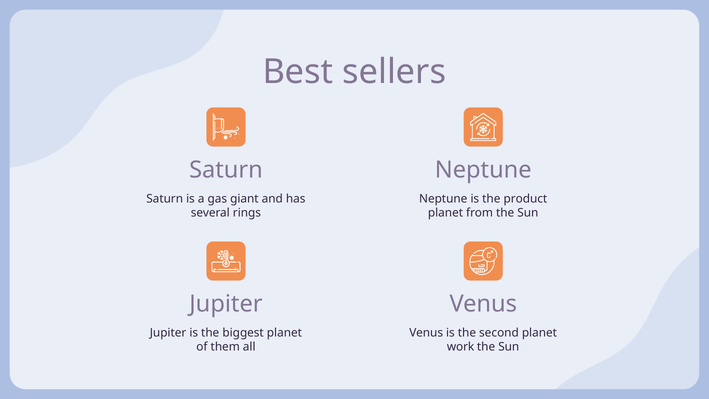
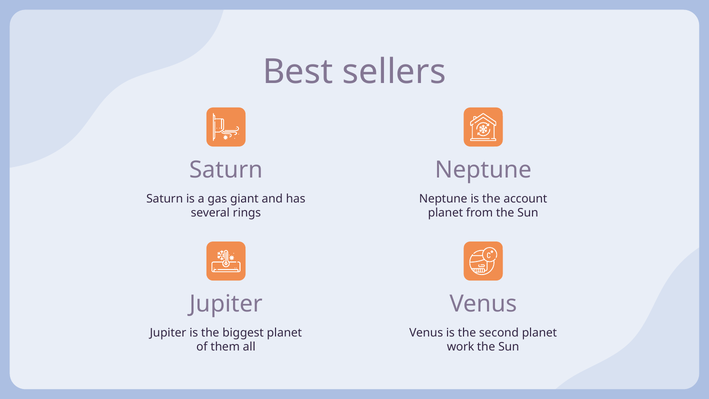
product: product -> account
